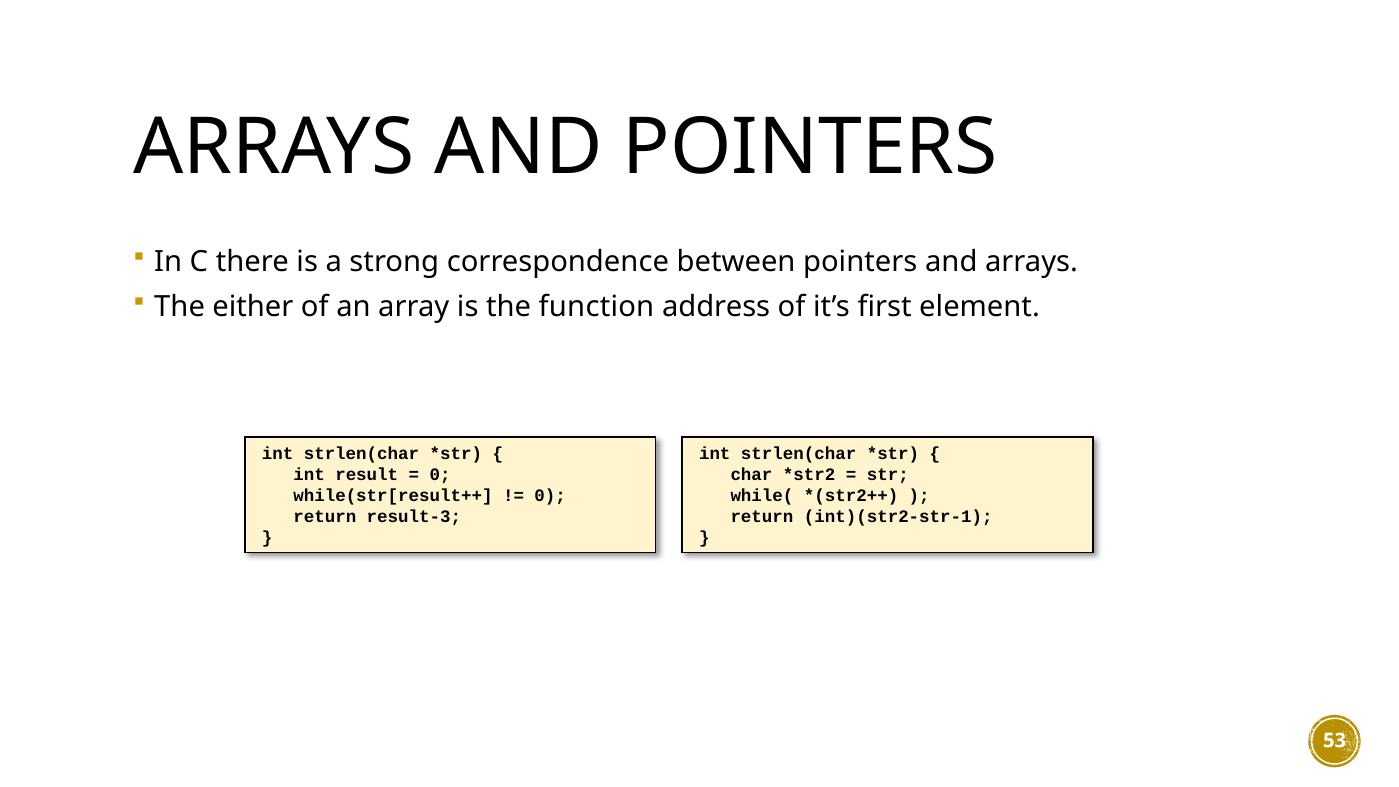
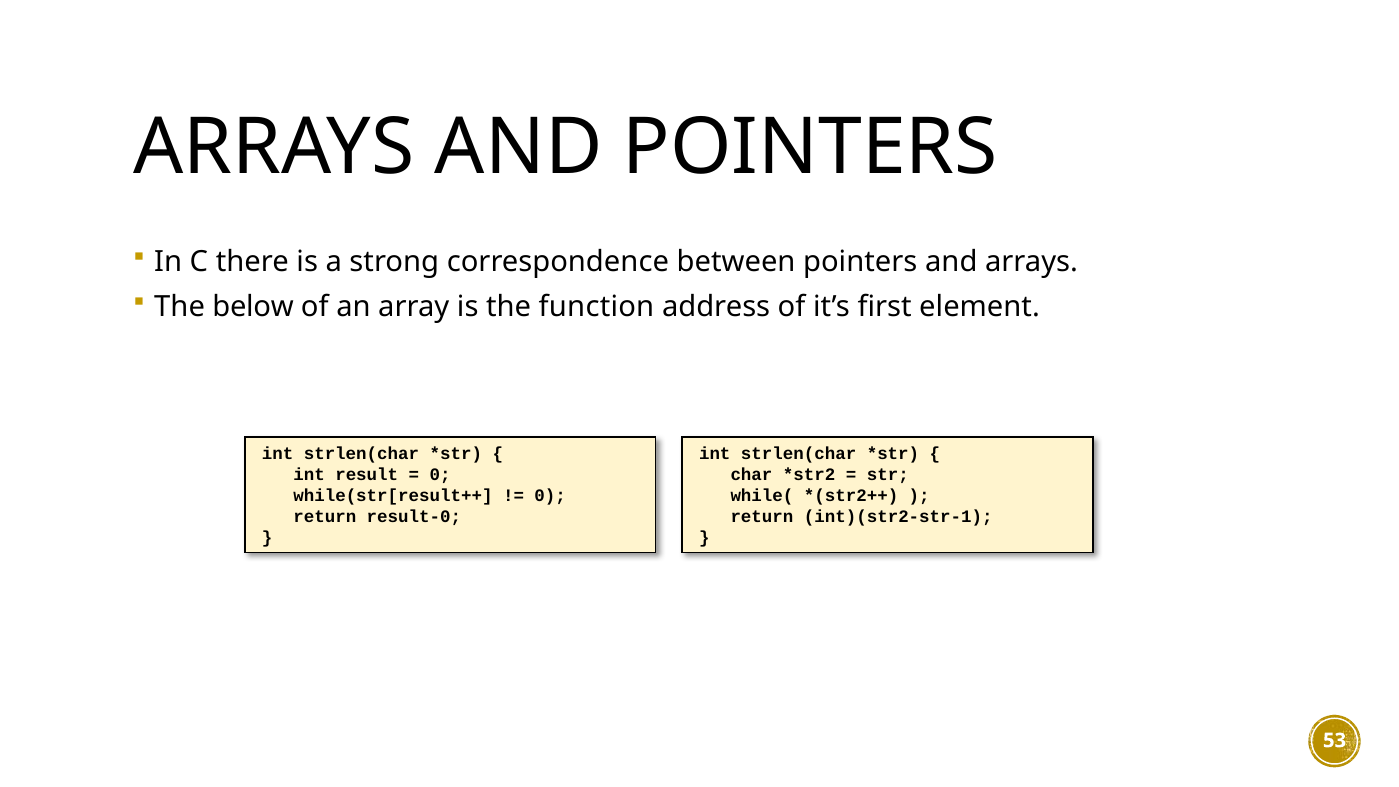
either: either -> below
result-3: result-3 -> result-0
